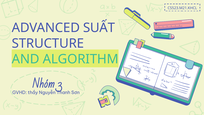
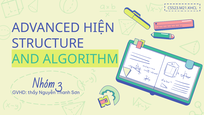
SUẤT: SUẤT -> HIỆN
